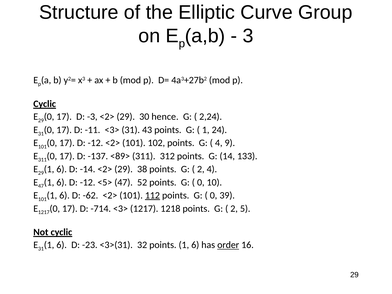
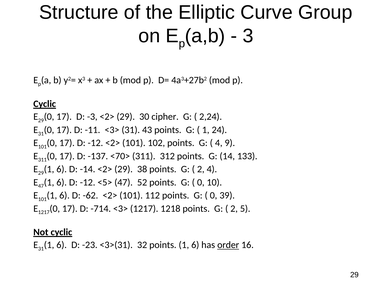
hence: hence -> cipher
<89>: <89> -> <70>
112 underline: present -> none
